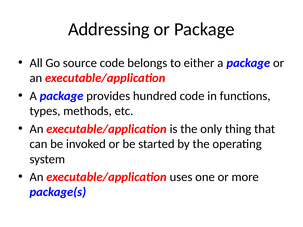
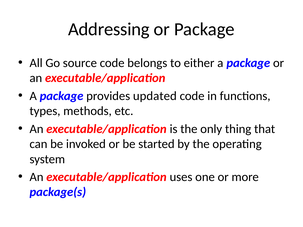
hundred: hundred -> updated
